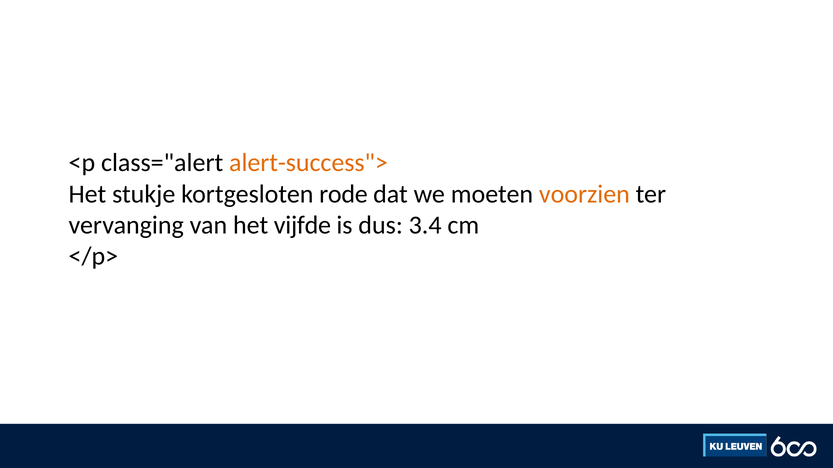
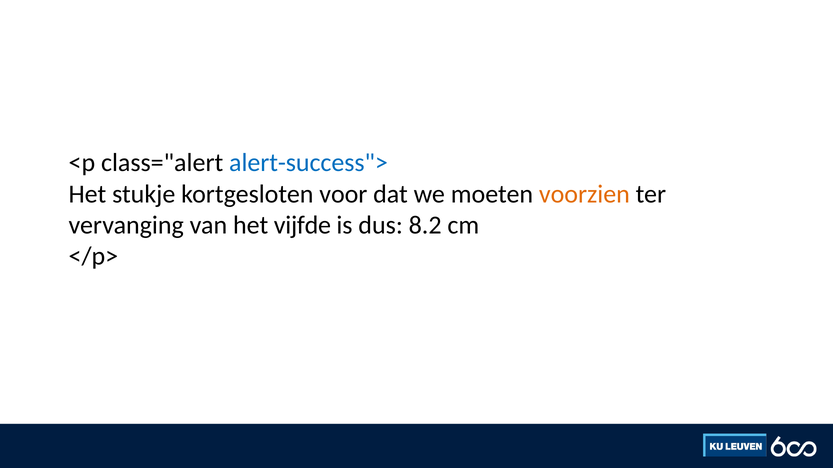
alert-success"> colour: orange -> blue
rode: rode -> voor
3.4: 3.4 -> 8.2
